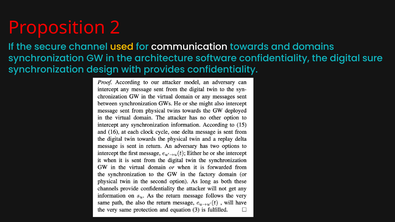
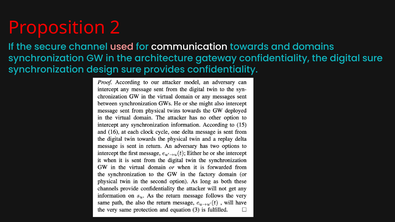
used colour: yellow -> pink
software: software -> gateway
design with: with -> sure
